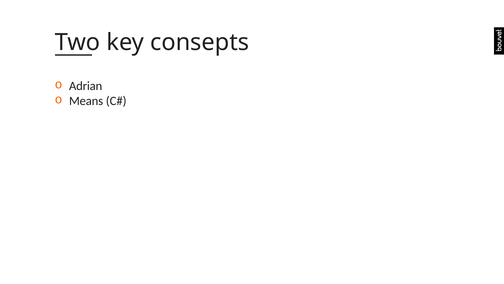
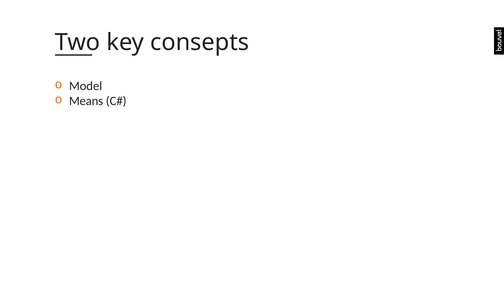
Adrian: Adrian -> Model
